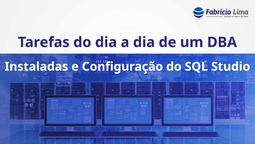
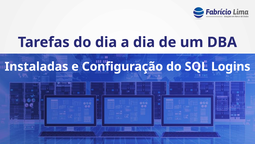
Studio: Studio -> Logins
